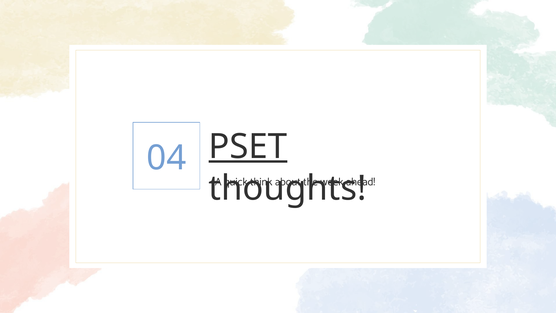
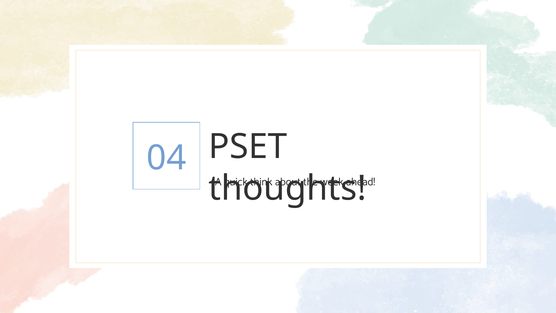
PSET underline: present -> none
